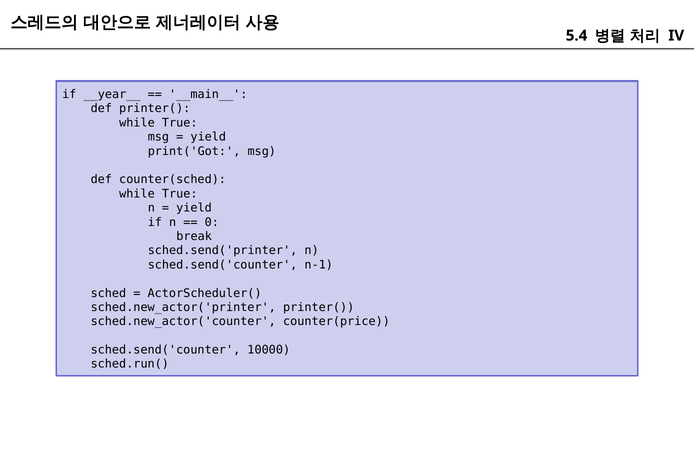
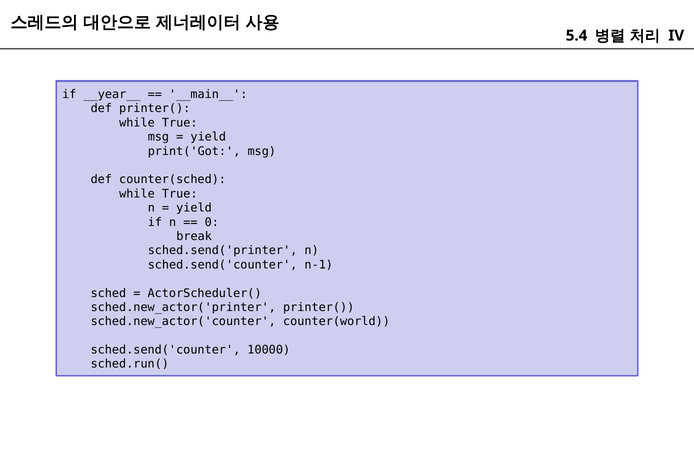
counter(price: counter(price -> counter(world
